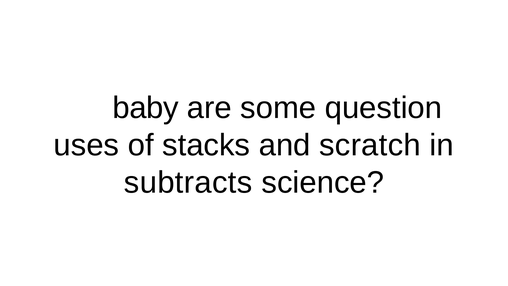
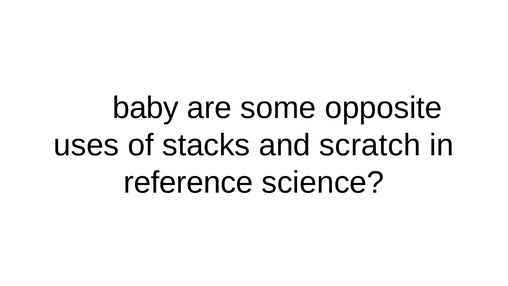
question: question -> opposite
subtracts: subtracts -> reference
